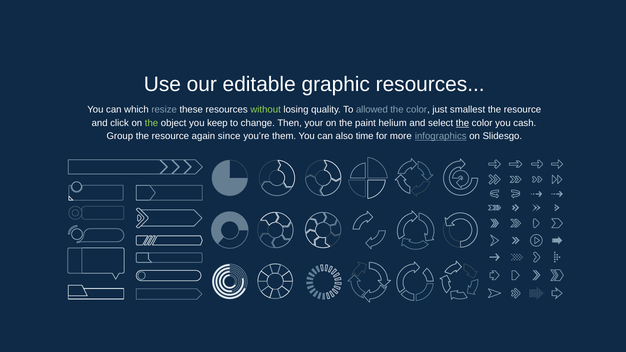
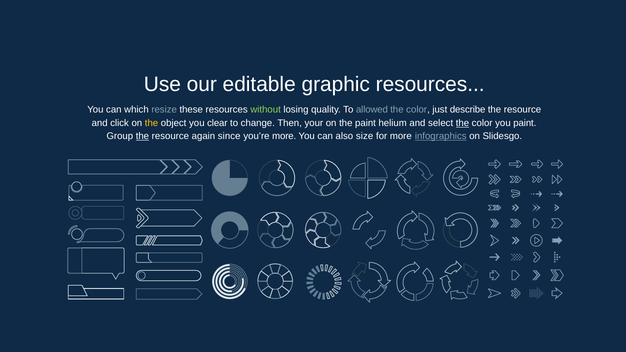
smallest: smallest -> describe
the at (152, 123) colour: light green -> yellow
keep: keep -> clear
you cash: cash -> paint
the at (142, 136) underline: none -> present
you’re them: them -> more
time: time -> size
